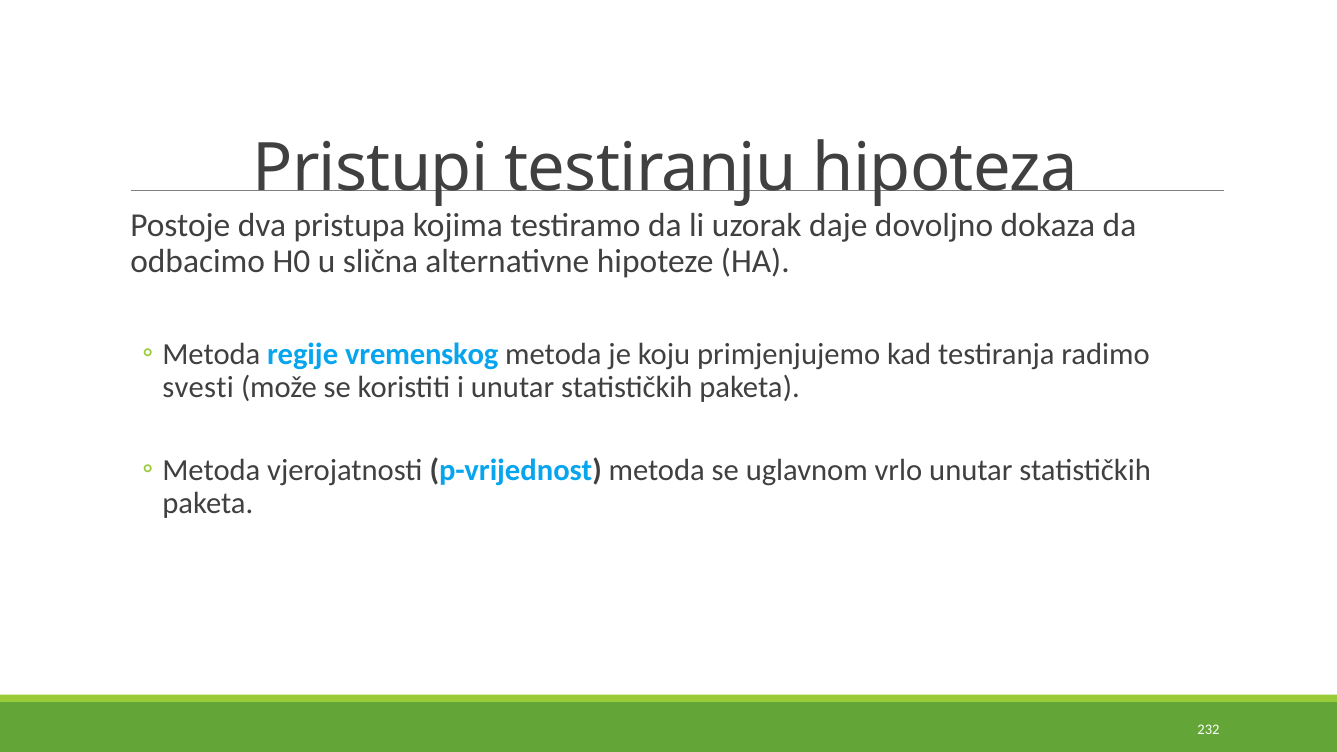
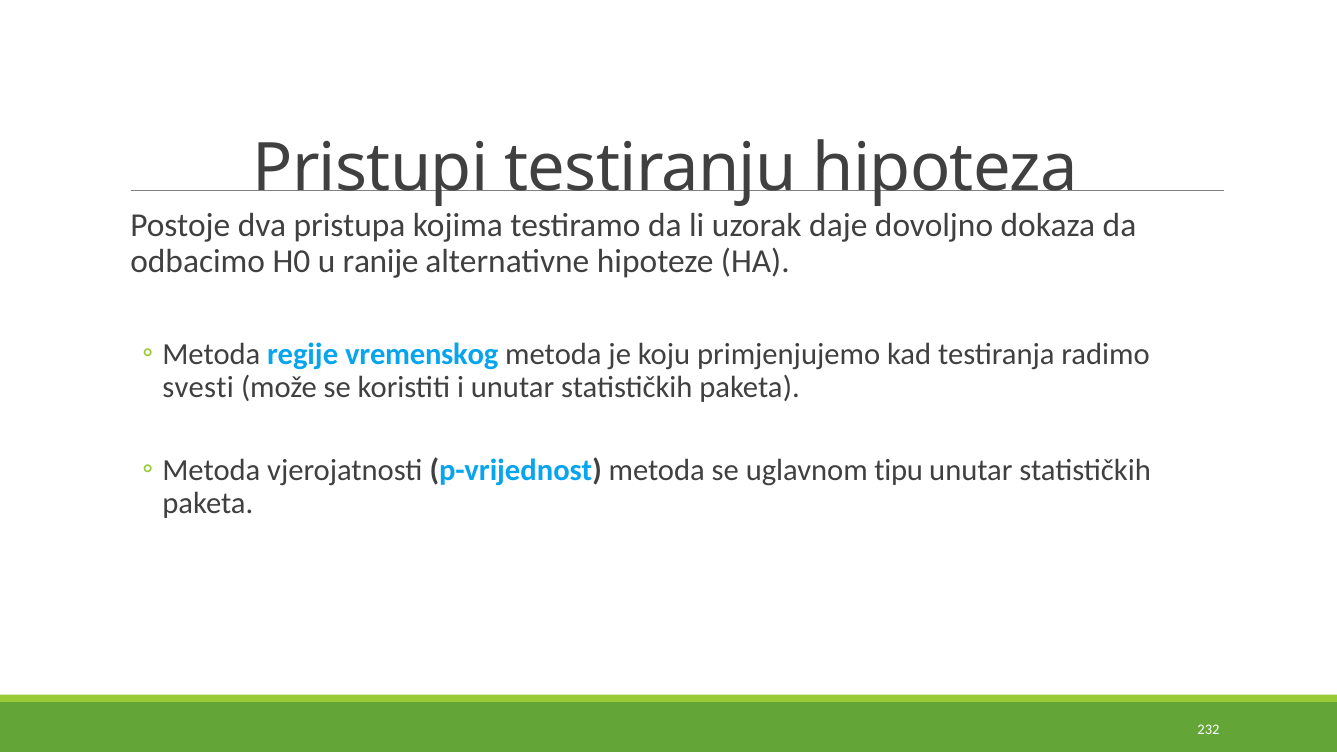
slična: slična -> ranije
vrlo: vrlo -> tipu
